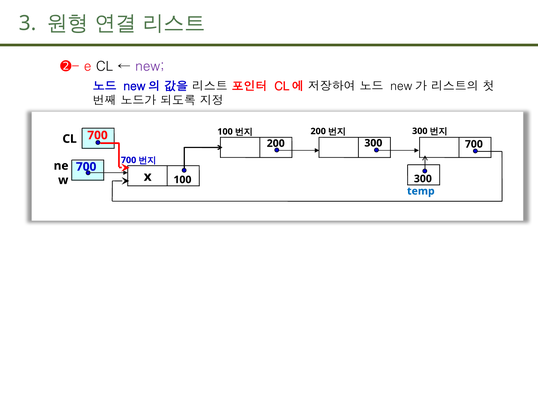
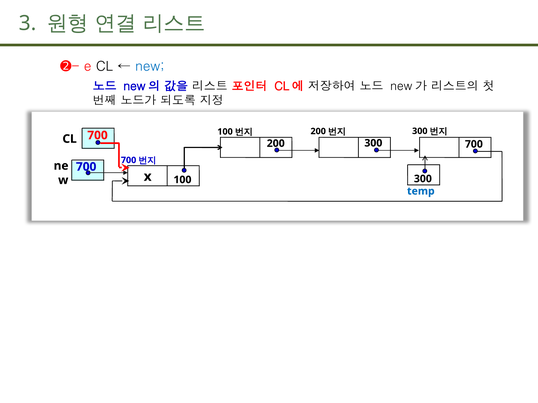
new colour: purple -> blue
